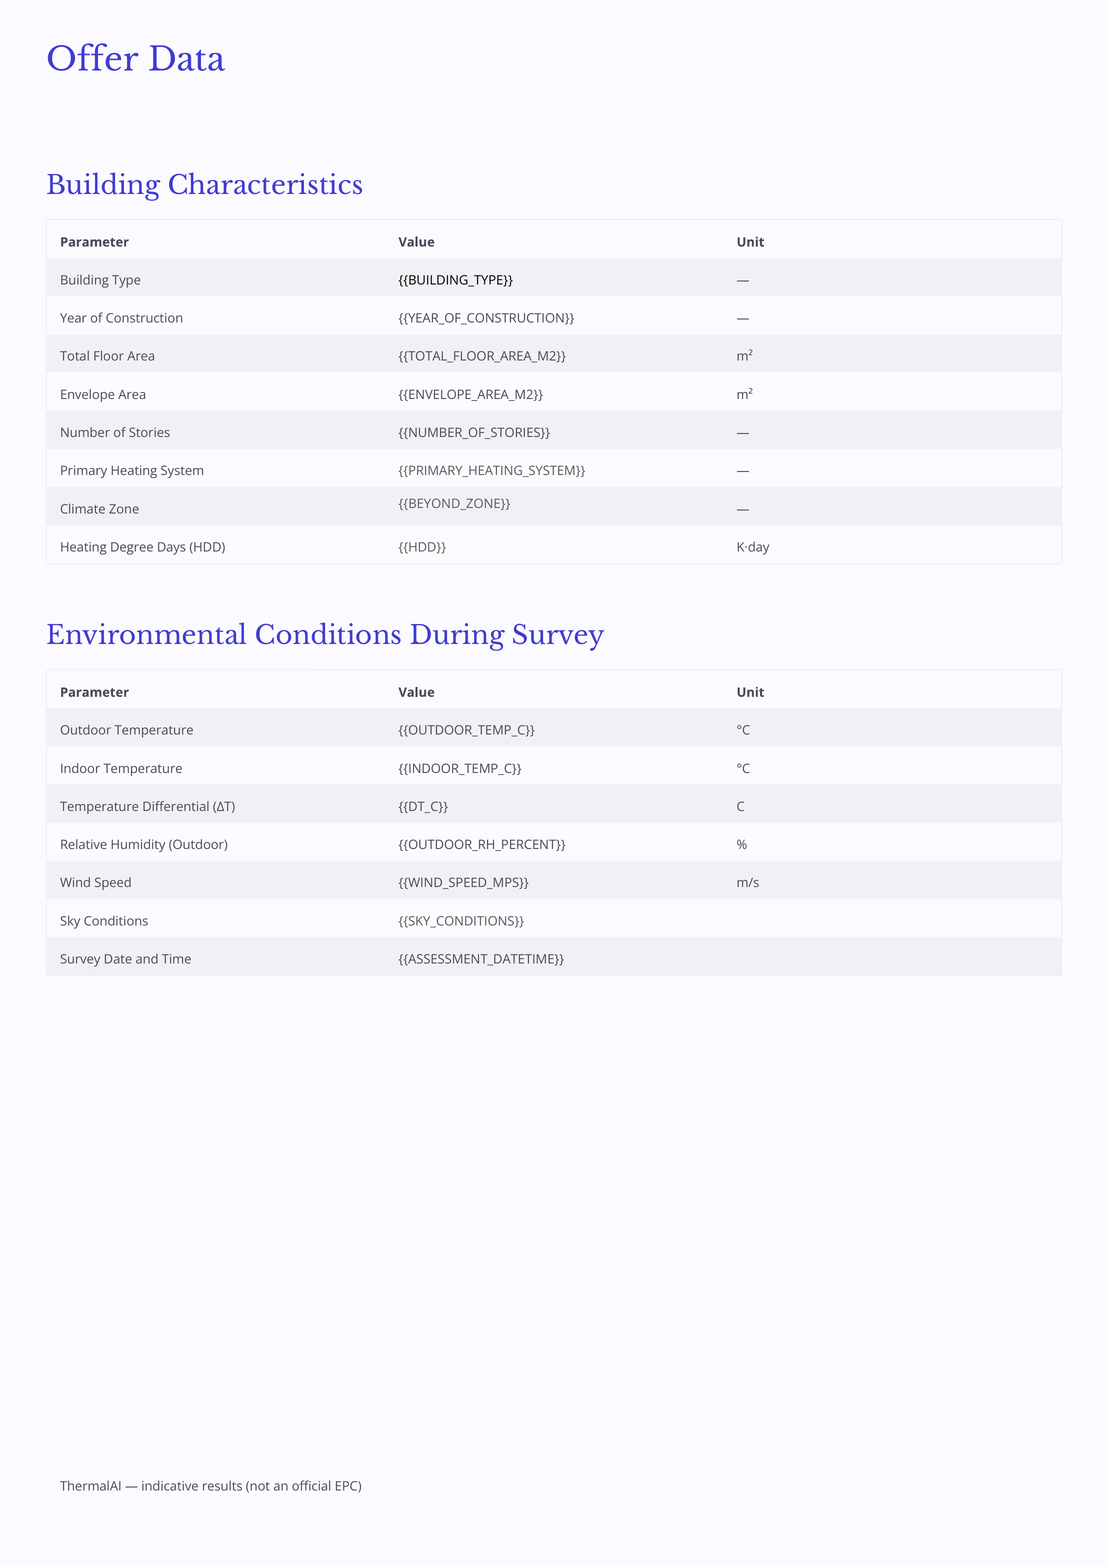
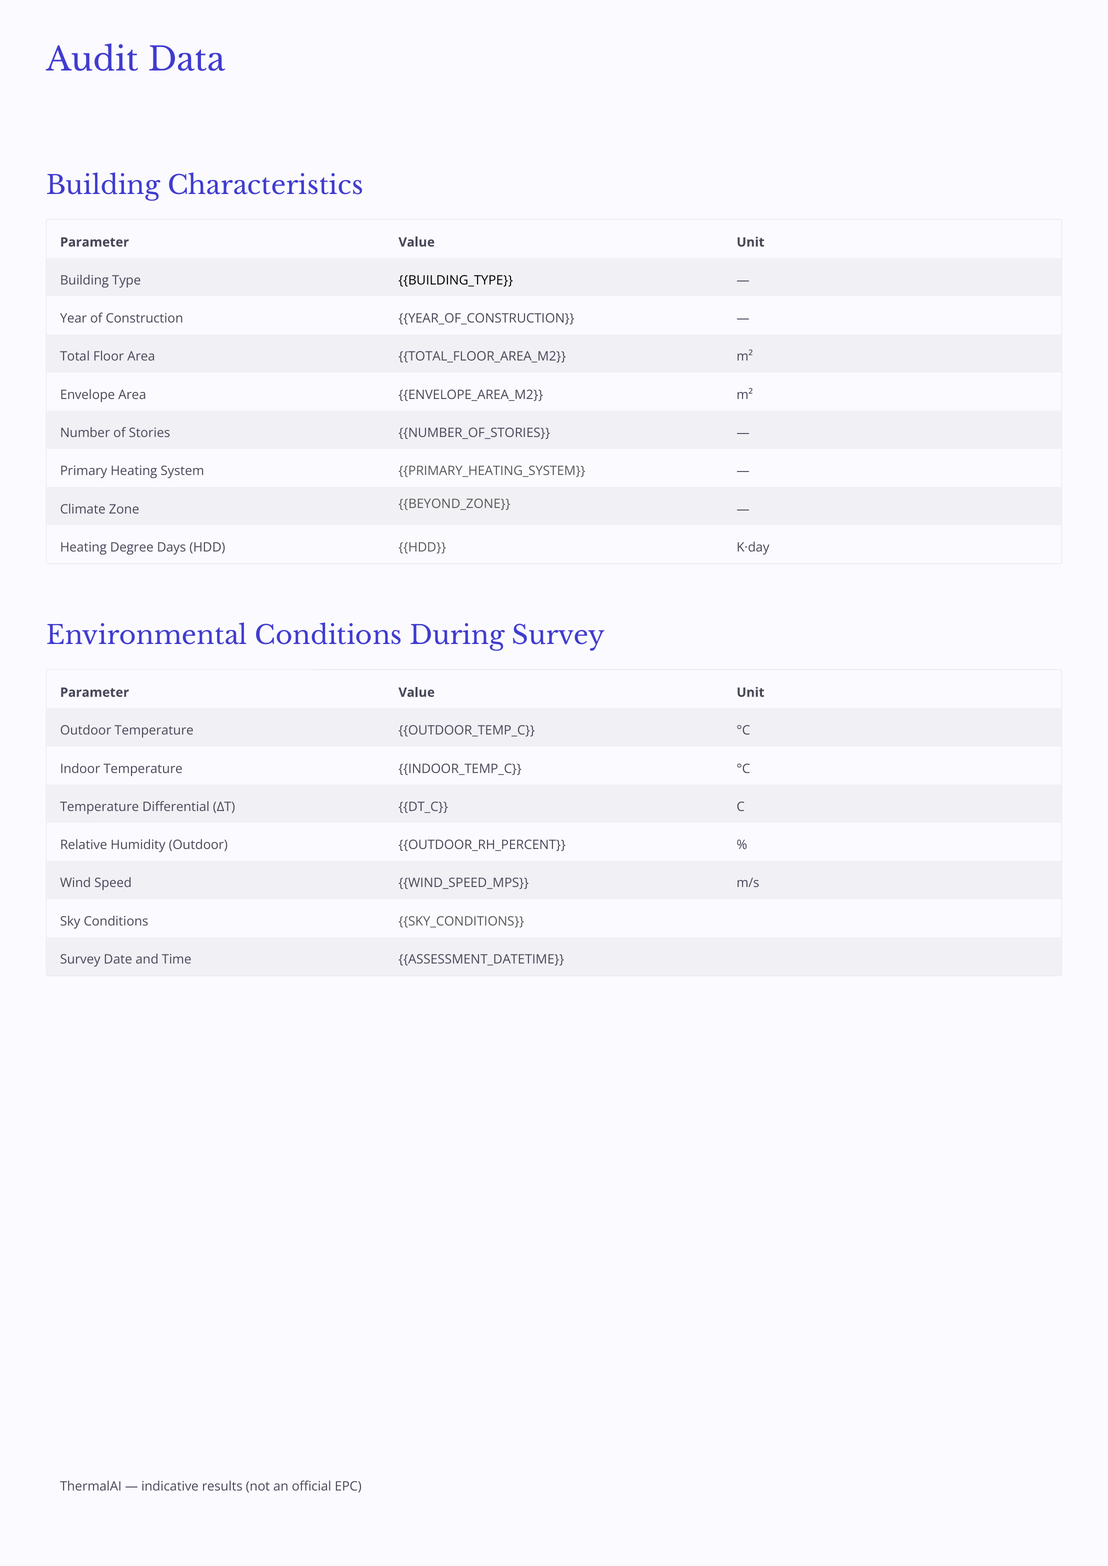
Offer: Offer -> Audit
